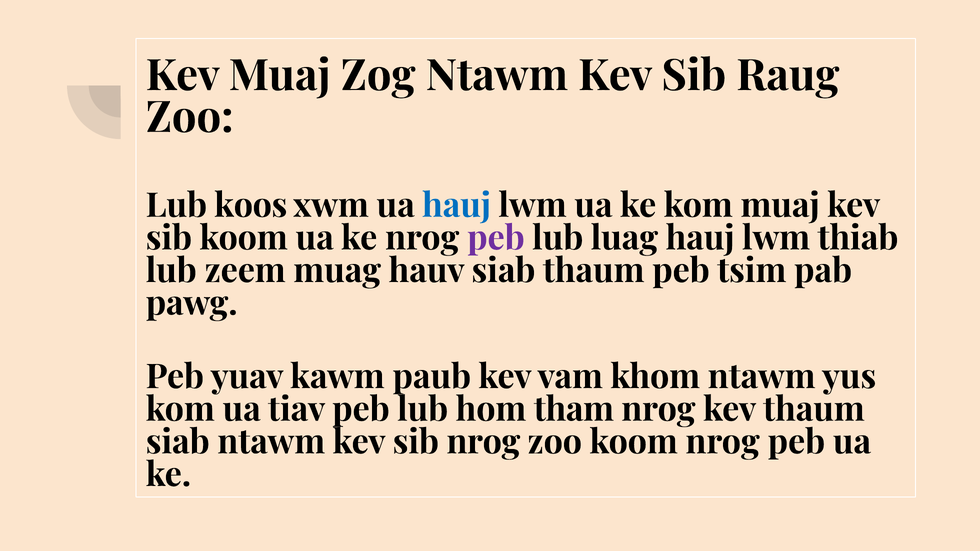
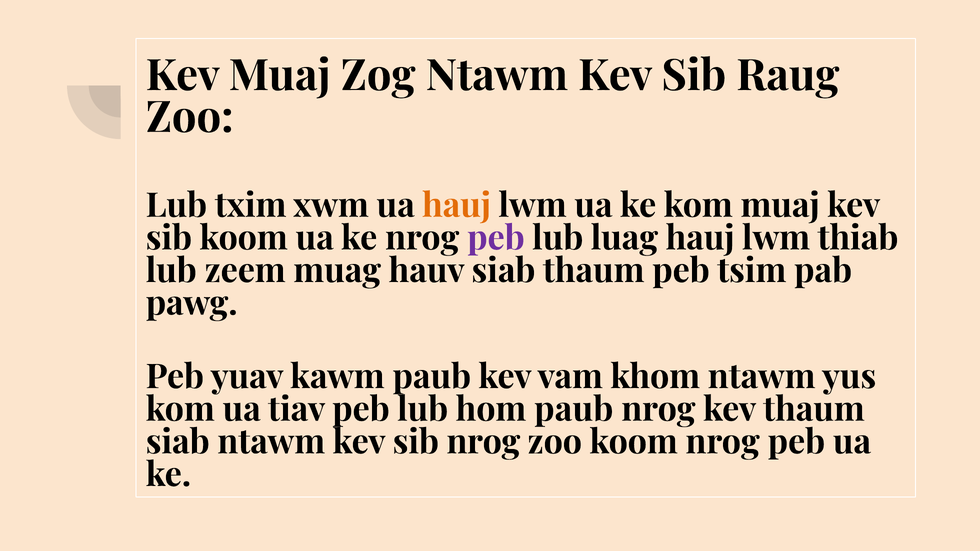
koos: koos -> txim
hauj at (457, 206) colour: blue -> orange
hom tham: tham -> paub
